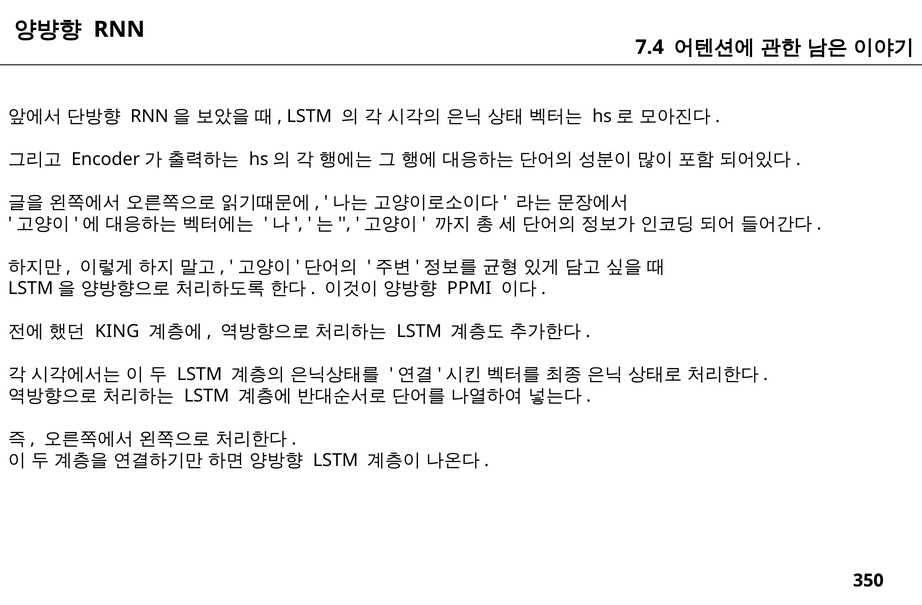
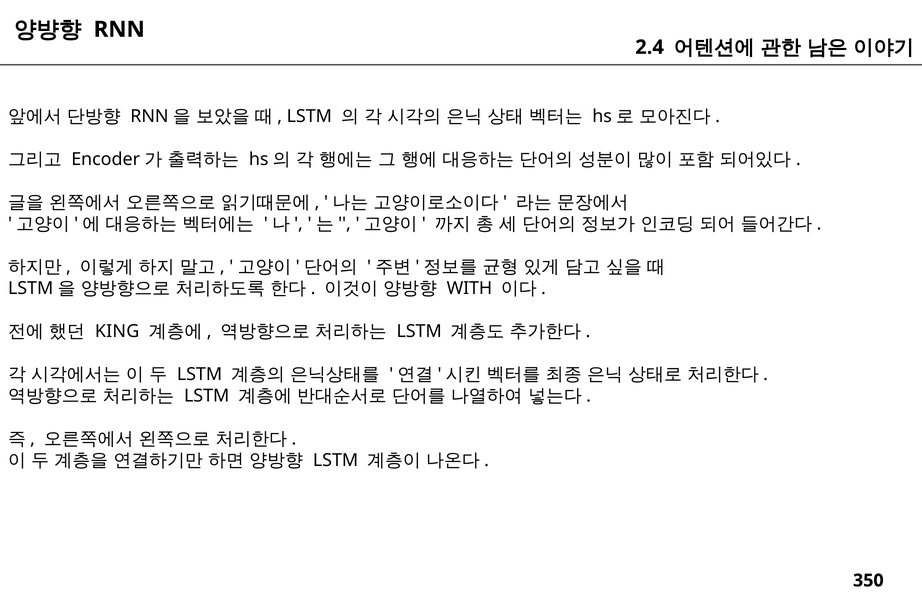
7.4: 7.4 -> 2.4
PPMI: PPMI -> WITH
